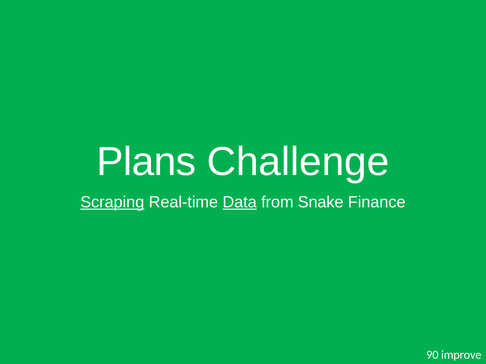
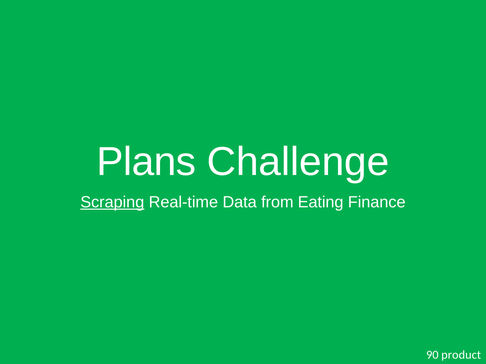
Data underline: present -> none
Snake: Snake -> Eating
improve: improve -> product
